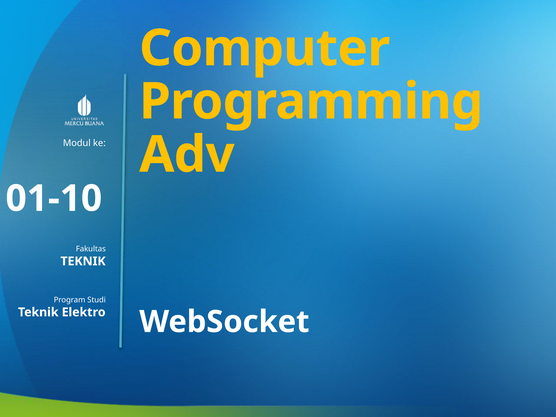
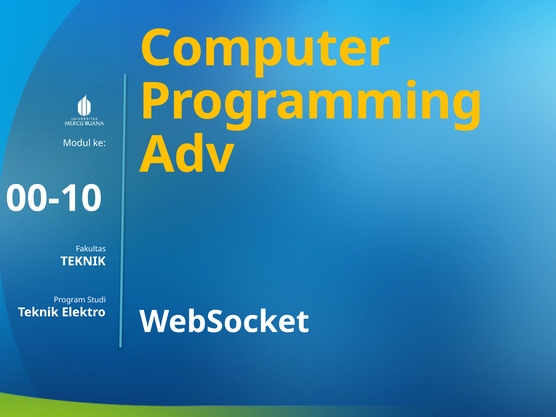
01-10: 01-10 -> 00-10
